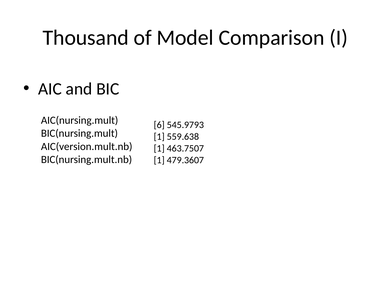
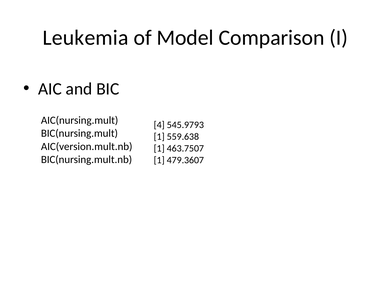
Thousand: Thousand -> Leukemia
6: 6 -> 4
